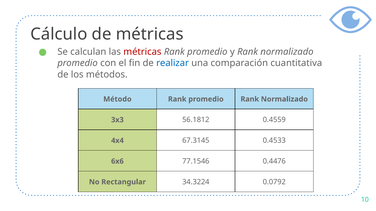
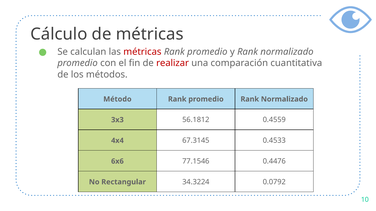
realizar colour: blue -> red
